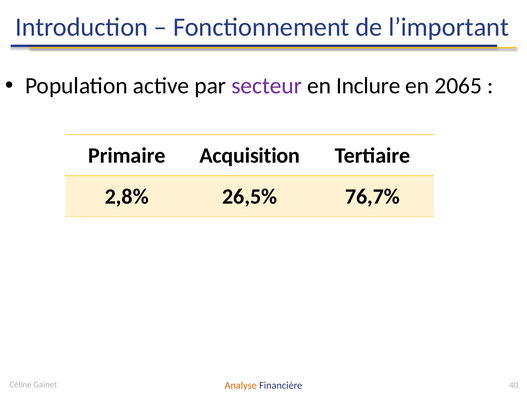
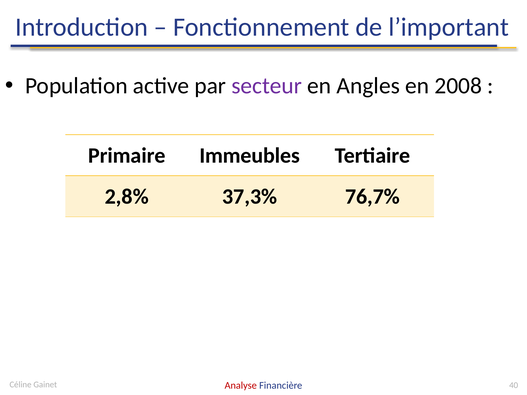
Inclure: Inclure -> Angles
2065: 2065 -> 2008
Acquisition: Acquisition -> Immeubles
26,5%: 26,5% -> 37,3%
Analyse colour: orange -> red
